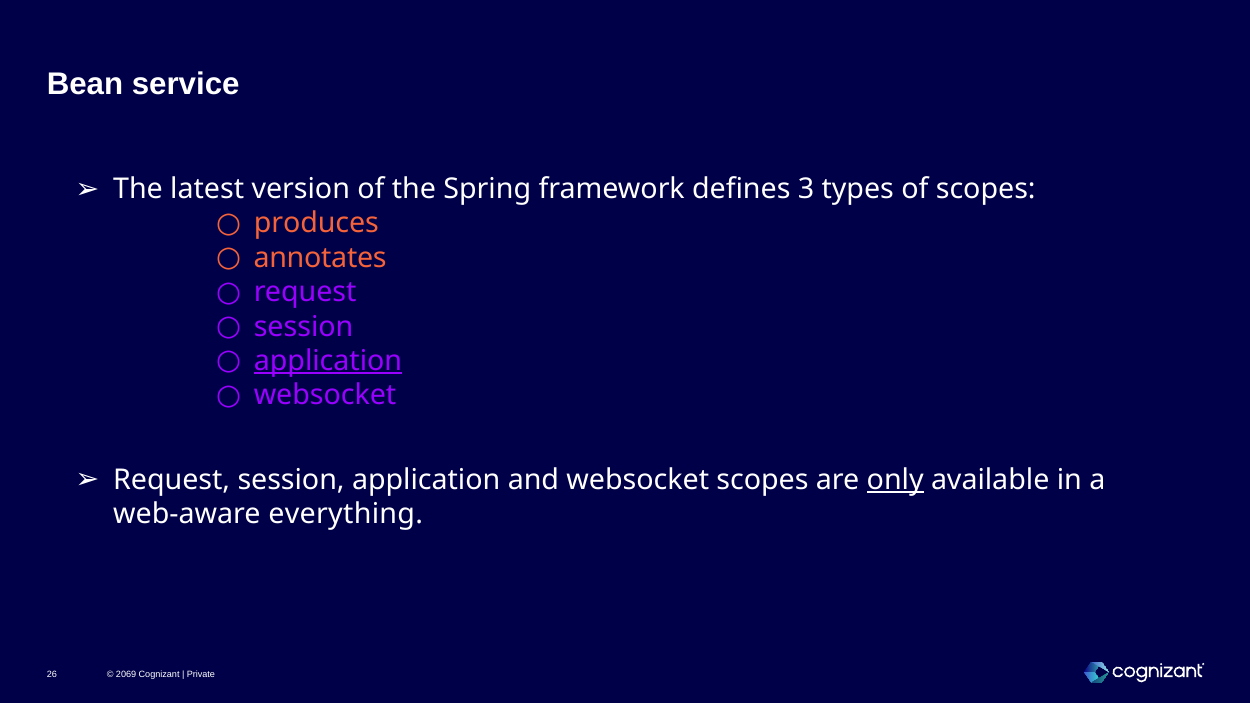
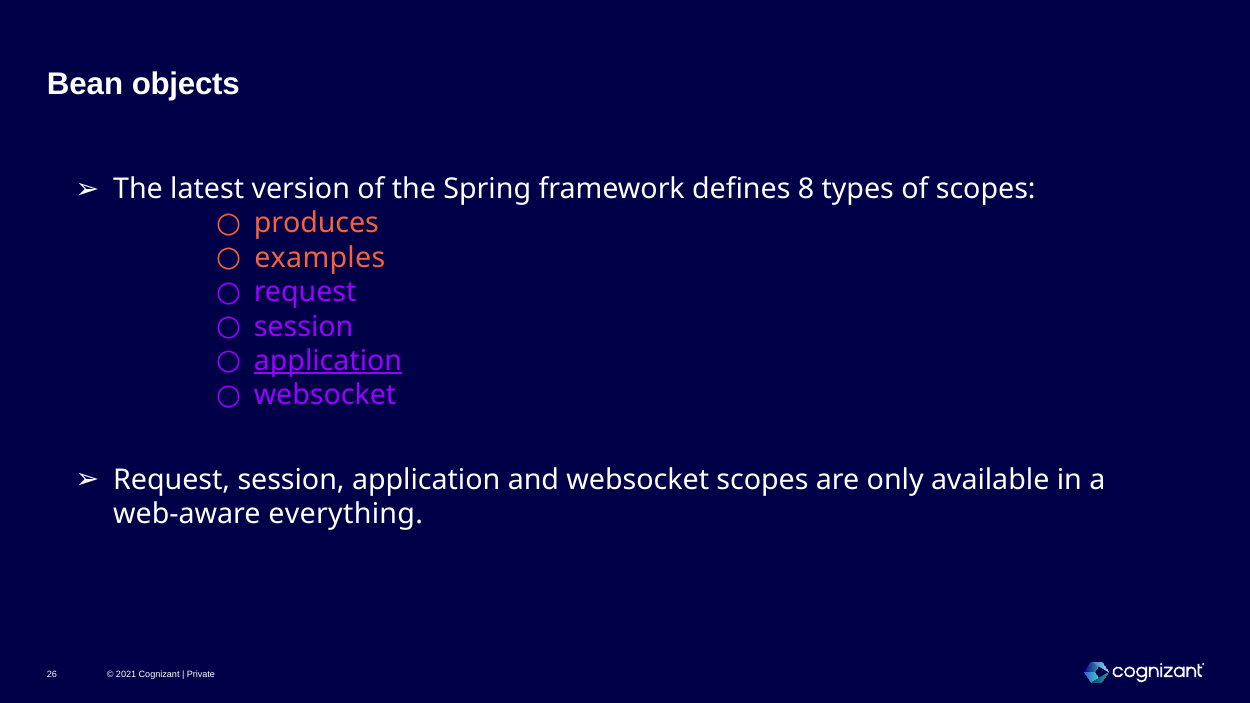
service: service -> objects
3: 3 -> 8
annotates: annotates -> examples
only underline: present -> none
2069: 2069 -> 2021
